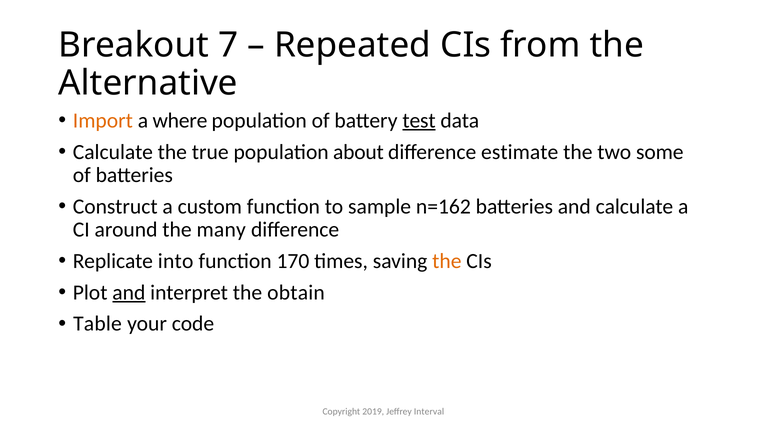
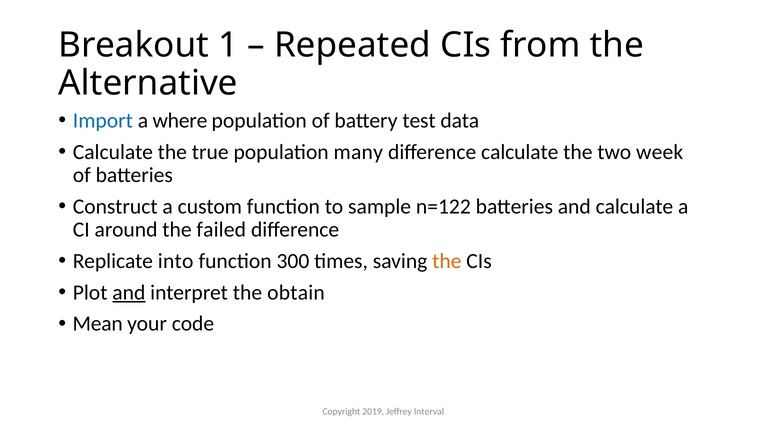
7: 7 -> 1
Import colour: orange -> blue
test underline: present -> none
about: about -> many
difference estimate: estimate -> calculate
some: some -> week
n=162: n=162 -> n=122
many: many -> failed
170: 170 -> 300
Table: Table -> Mean
